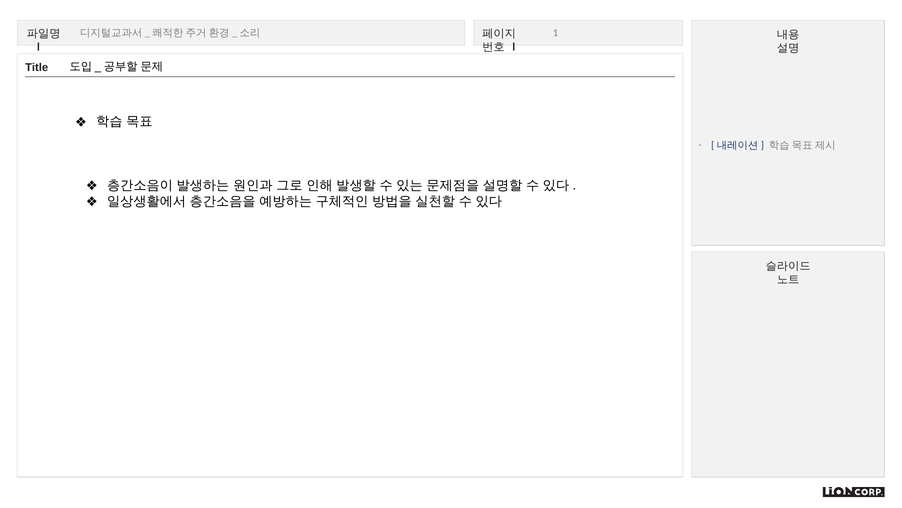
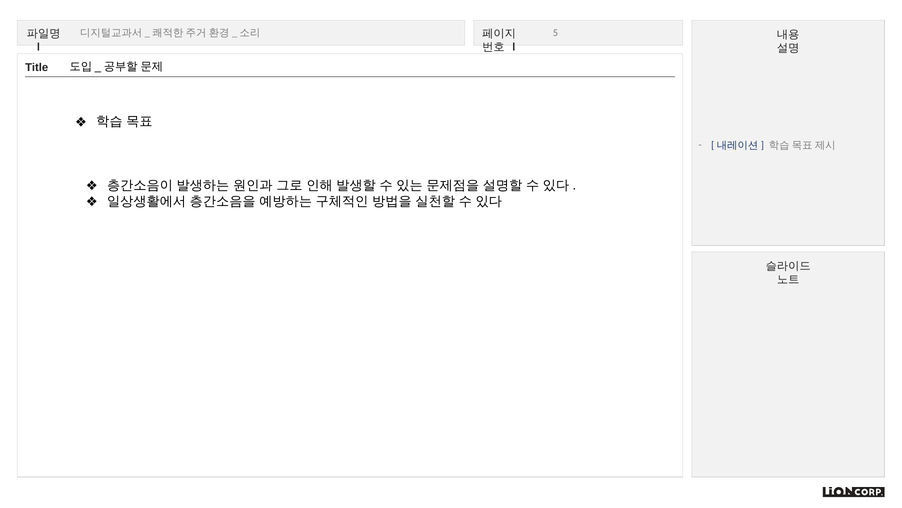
1: 1 -> 5
